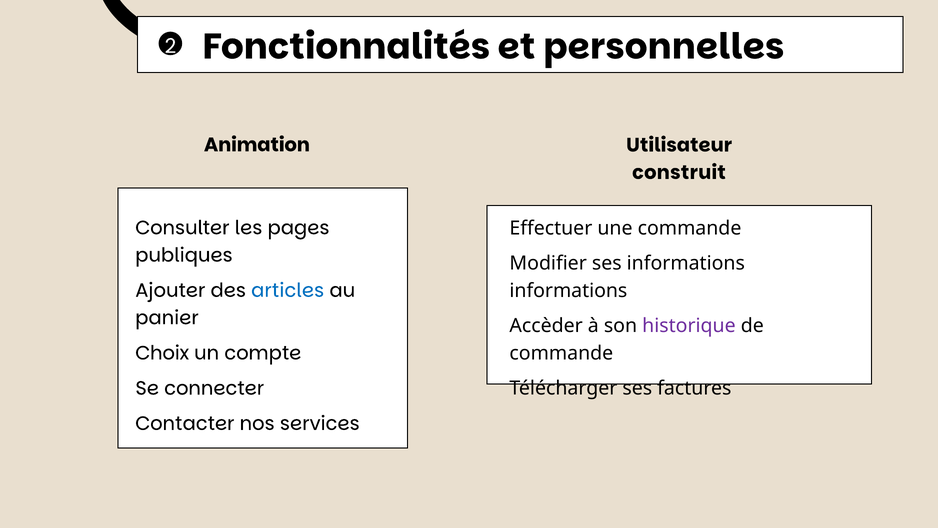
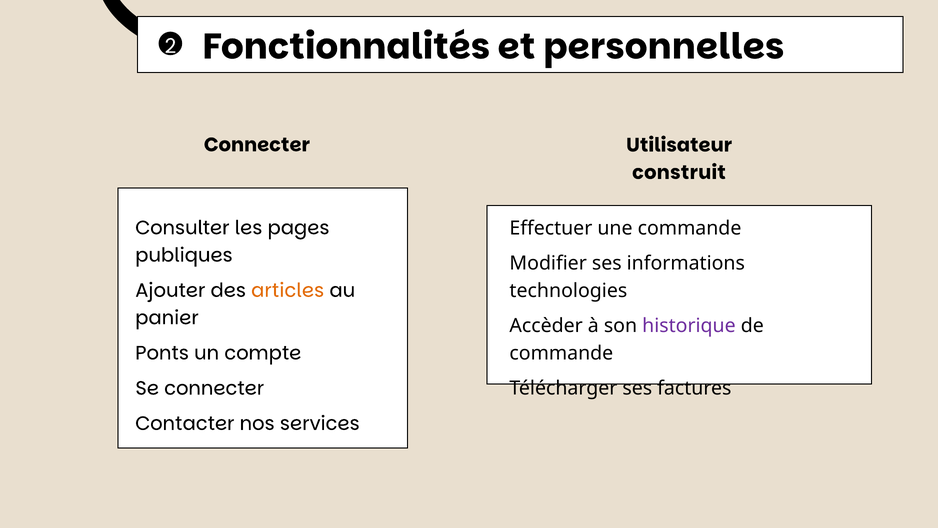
Animation at (257, 145): Animation -> Connecter
articles colour: blue -> orange
informations at (568, 290): informations -> technologies
Choix: Choix -> Ponts
